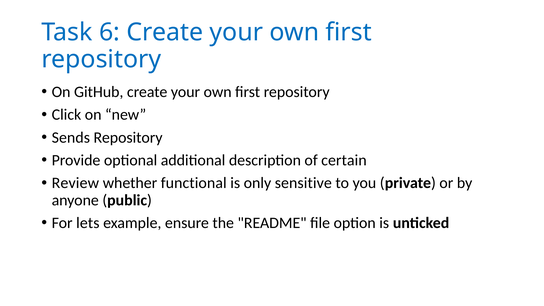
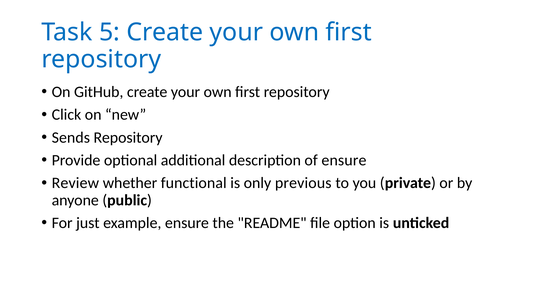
6: 6 -> 5
of certain: certain -> ensure
sensitive: sensitive -> previous
lets: lets -> just
